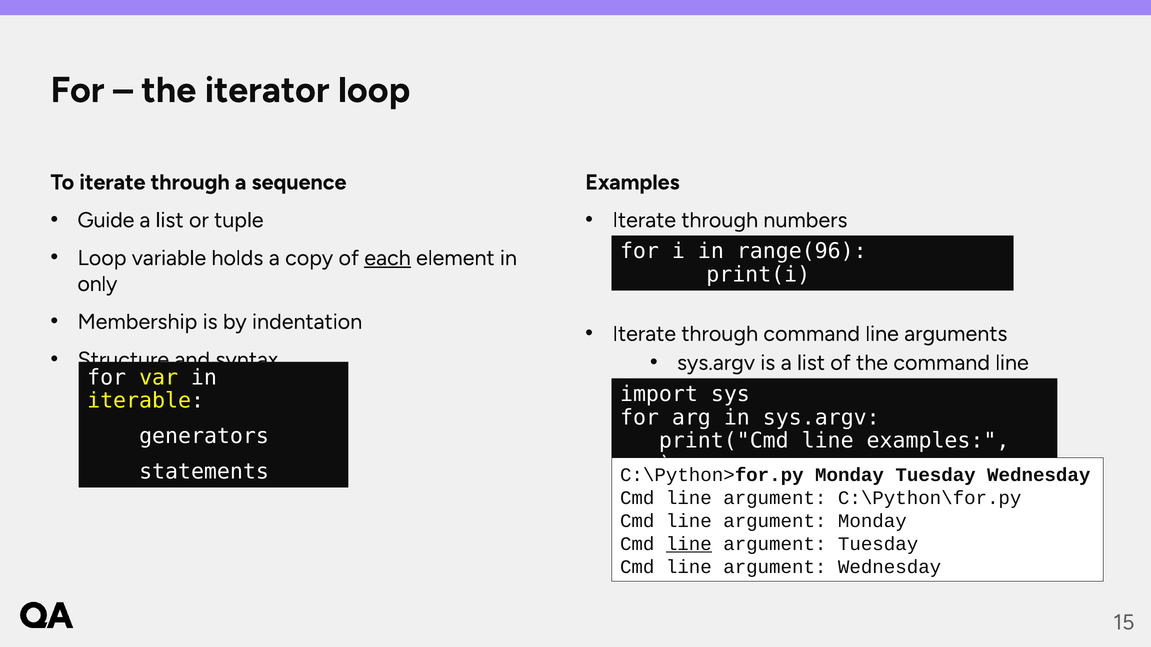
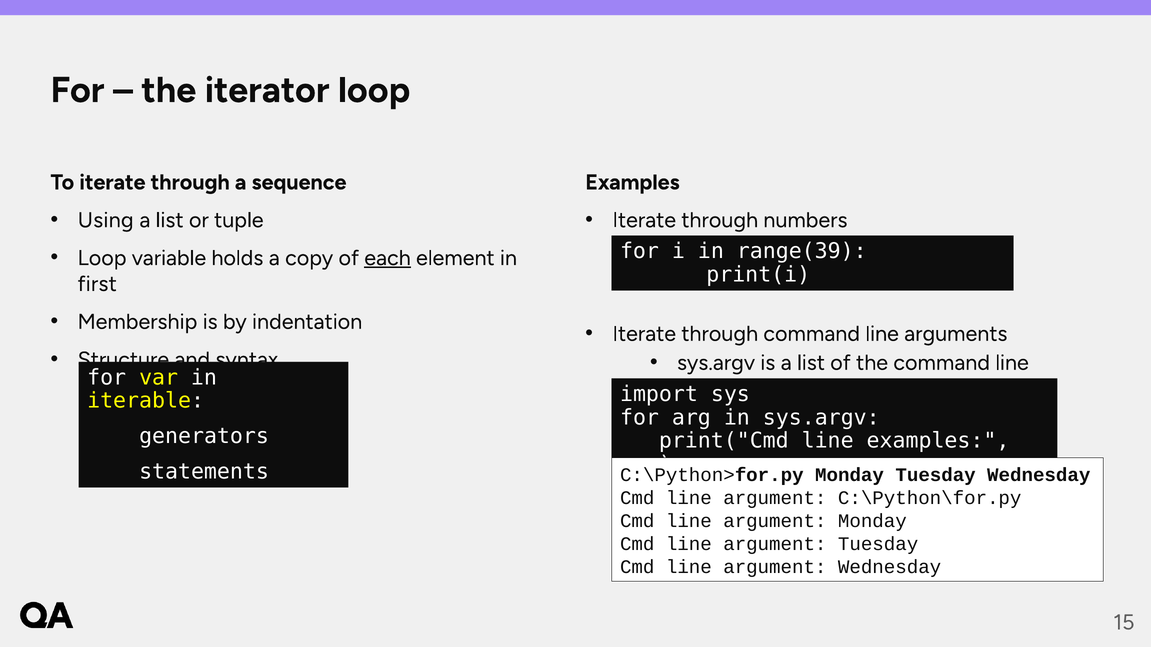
Guide: Guide -> Using
range(96: range(96 -> range(39
only: only -> first
line at (689, 544) underline: present -> none
